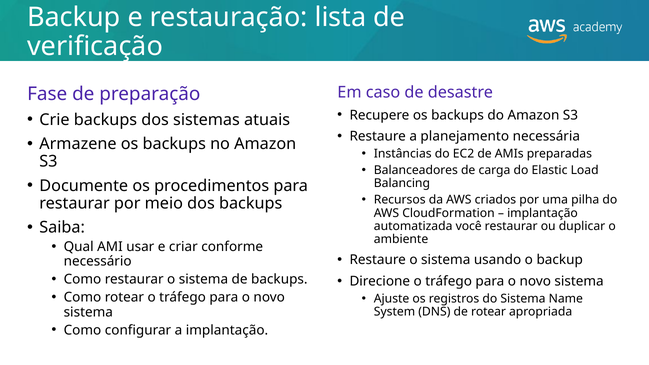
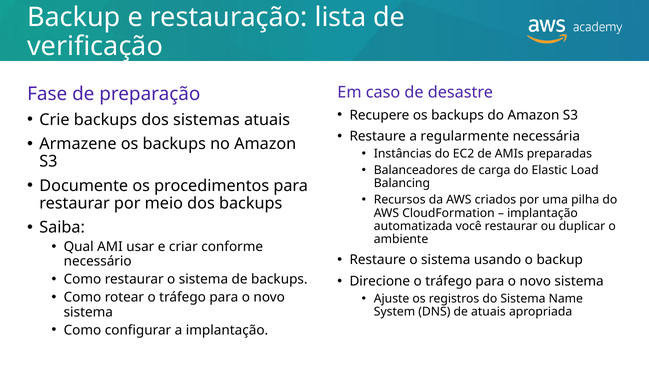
planejamento: planejamento -> regularmente
de rotear: rotear -> atuais
